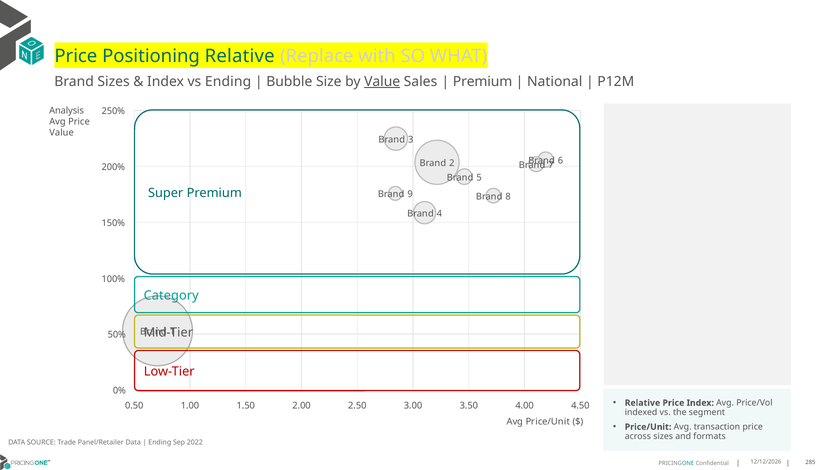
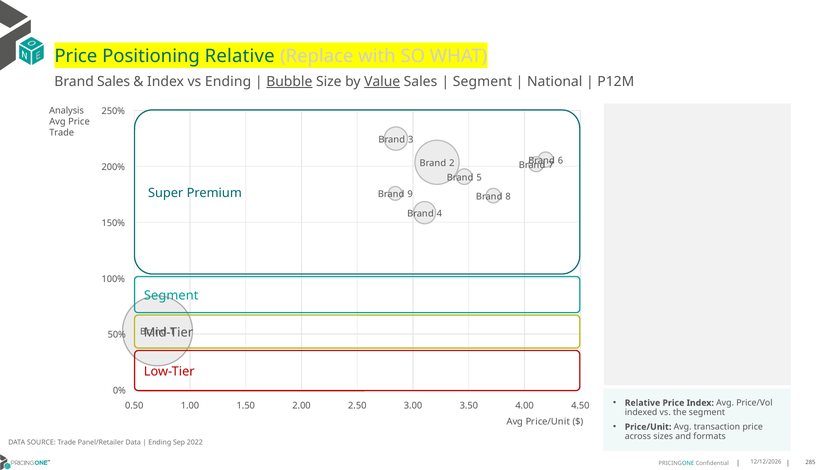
Brand Sizes: Sizes -> Sales
Bubble underline: none -> present
Premium at (483, 82): Premium -> Segment
Value at (62, 133): Value -> Trade
Category at (171, 296): Category -> Segment
